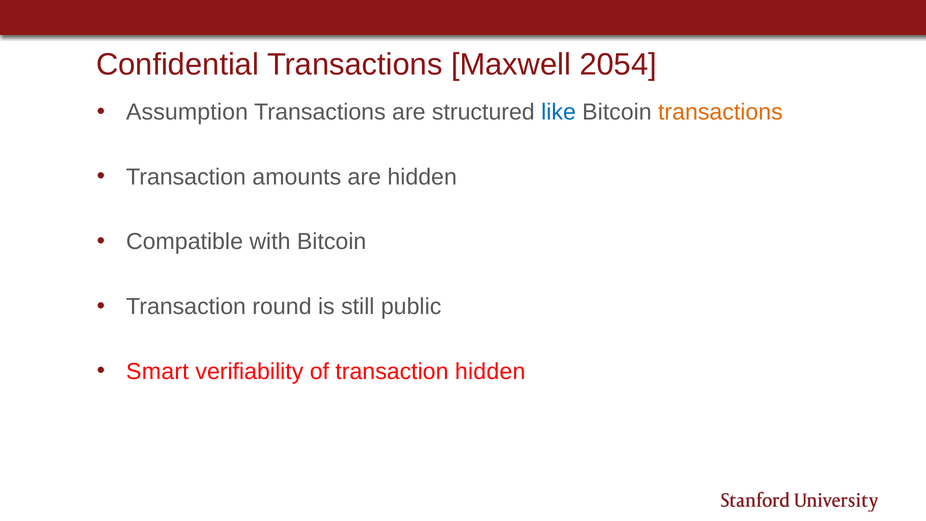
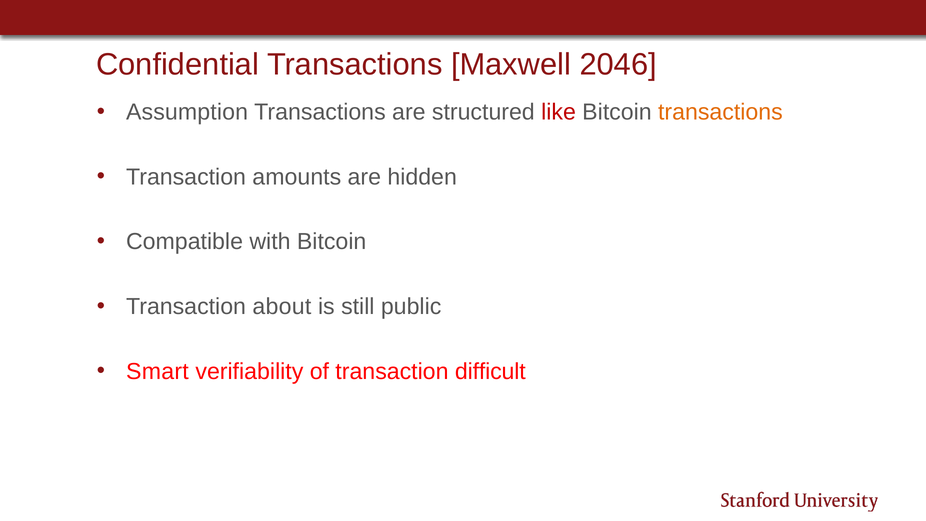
2054: 2054 -> 2046
like colour: blue -> red
round: round -> about
transaction hidden: hidden -> difficult
